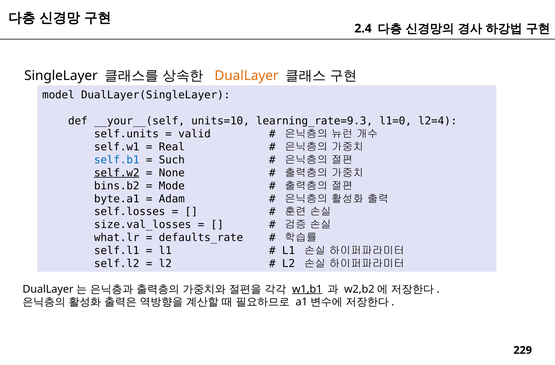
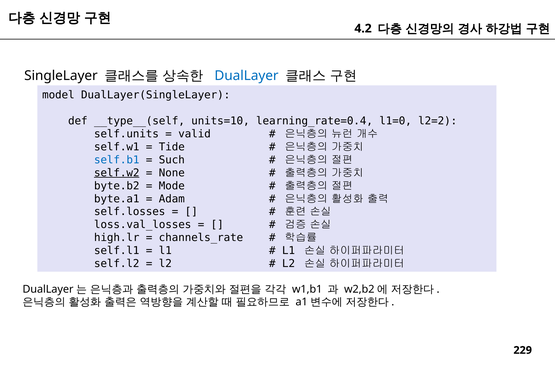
2.4: 2.4 -> 4.2
DualLayer colour: orange -> blue
__your__(self: __your__(self -> __type__(self
learning_rate=9.3: learning_rate=9.3 -> learning_rate=0.4
l2=4: l2=4 -> l2=2
Real: Real -> Tide
bins.b2: bins.b2 -> byte.b2
size.val_losses: size.val_losses -> loss.val_losses
what.lr: what.lr -> high.lr
defaults_rate: defaults_rate -> channels_rate
w1,b1 underline: present -> none
